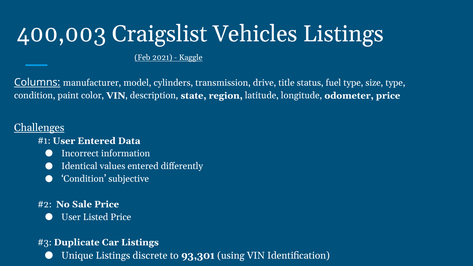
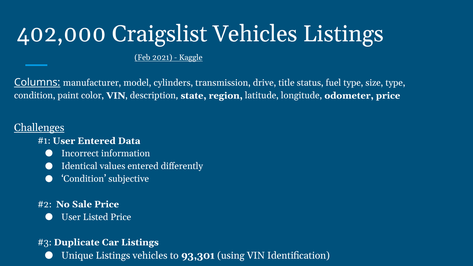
400,003: 400,003 -> 402,000
Listings discrete: discrete -> vehicles
